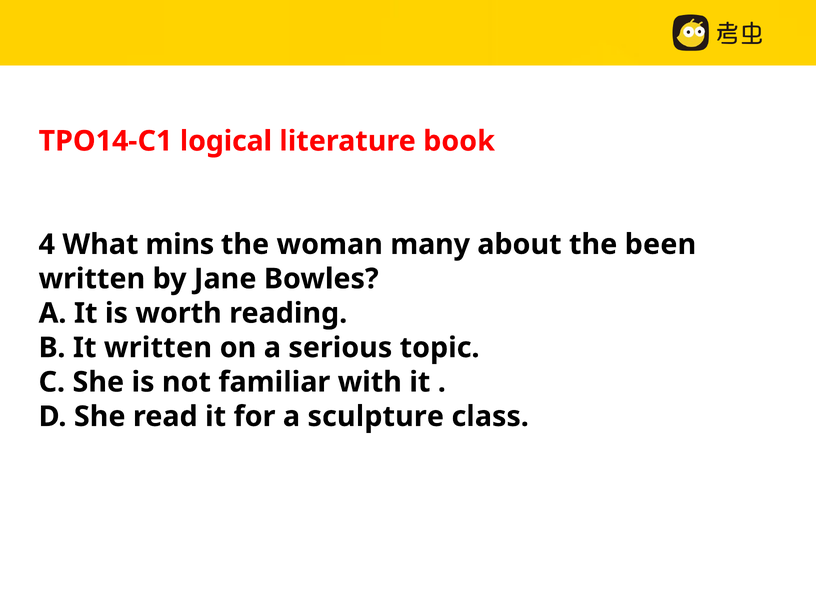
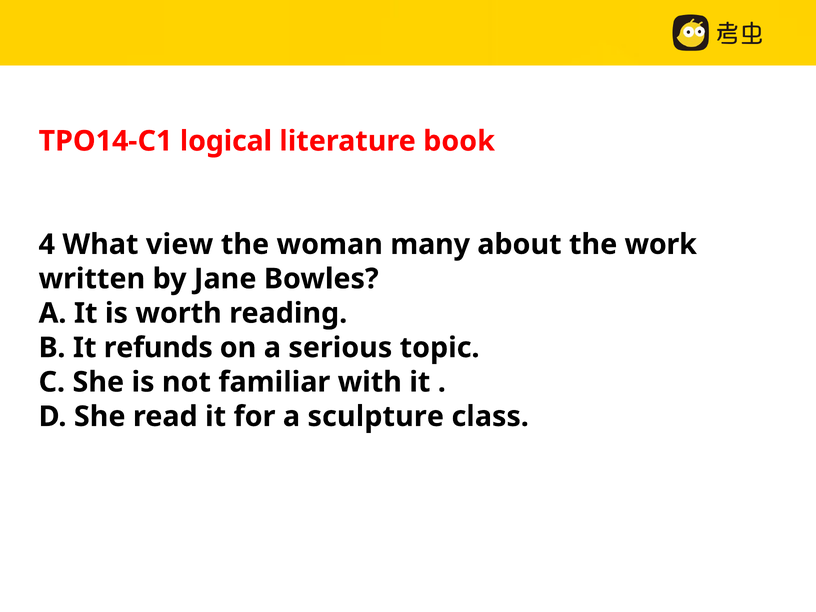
mins: mins -> view
been: been -> work
It written: written -> refunds
